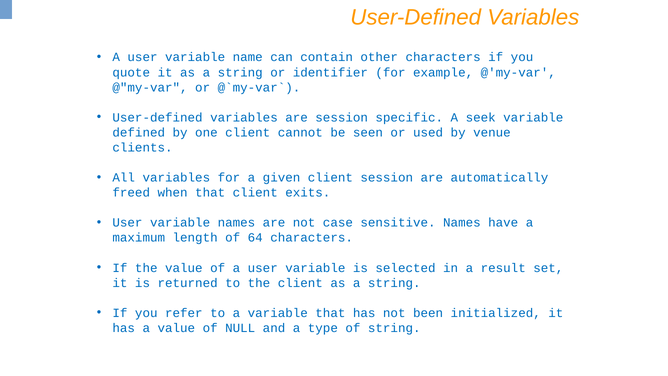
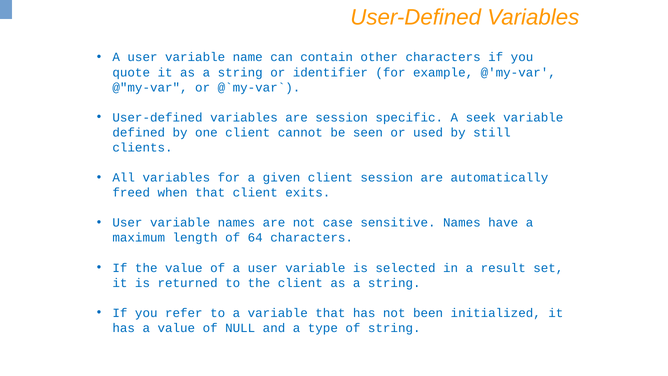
venue: venue -> still
